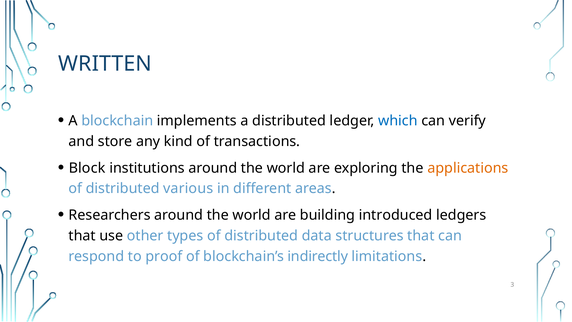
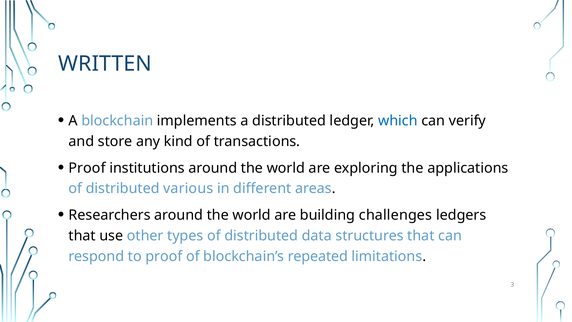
Block at (87, 168): Block -> Proof
applications colour: orange -> black
introduced: introduced -> challenges
indirectly: indirectly -> repeated
